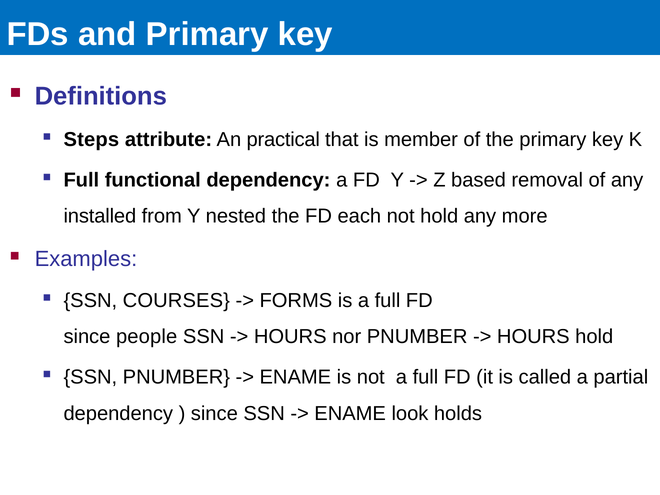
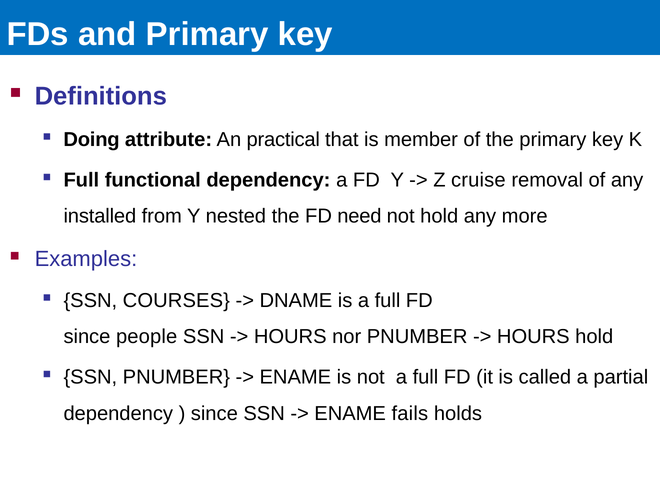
Steps: Steps -> Doing
based: based -> cruise
each: each -> need
FORMS: FORMS -> DNAME
look: look -> fails
